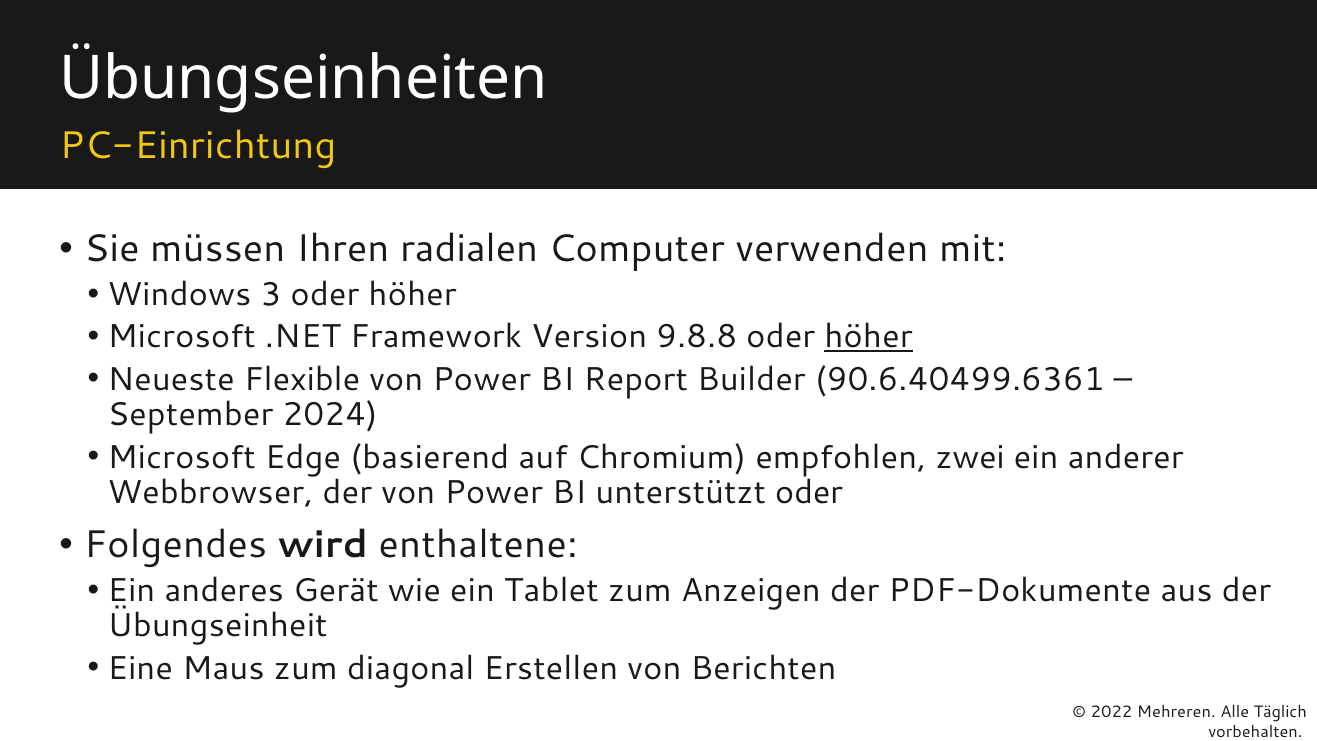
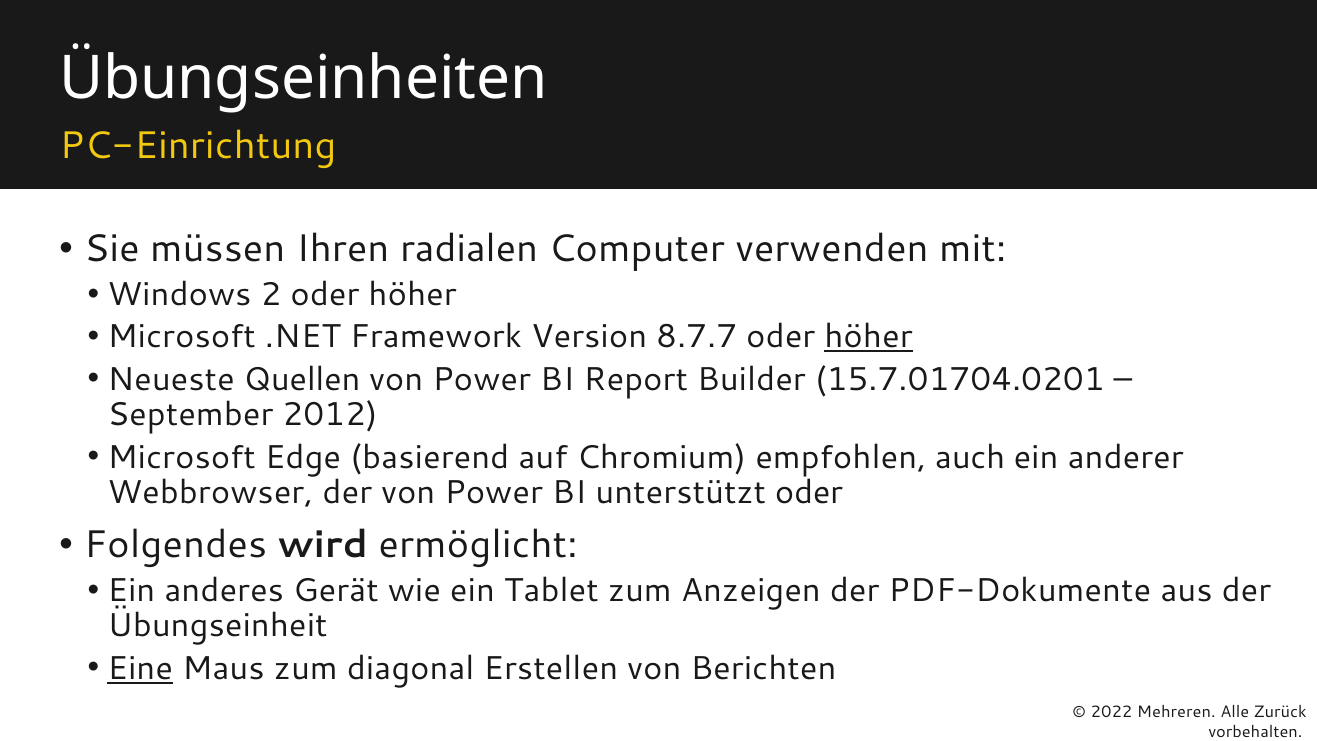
3: 3 -> 2
9.8.8: 9.8.8 -> 8.7.7
Flexible: Flexible -> Quellen
90.6.40499.6361: 90.6.40499.6361 -> 15.7.01704.0201
2024: 2024 -> 2012
zwei: zwei -> auch
enthaltene: enthaltene -> ermöglicht
Eine underline: none -> present
Täglich: Täglich -> Zurück
